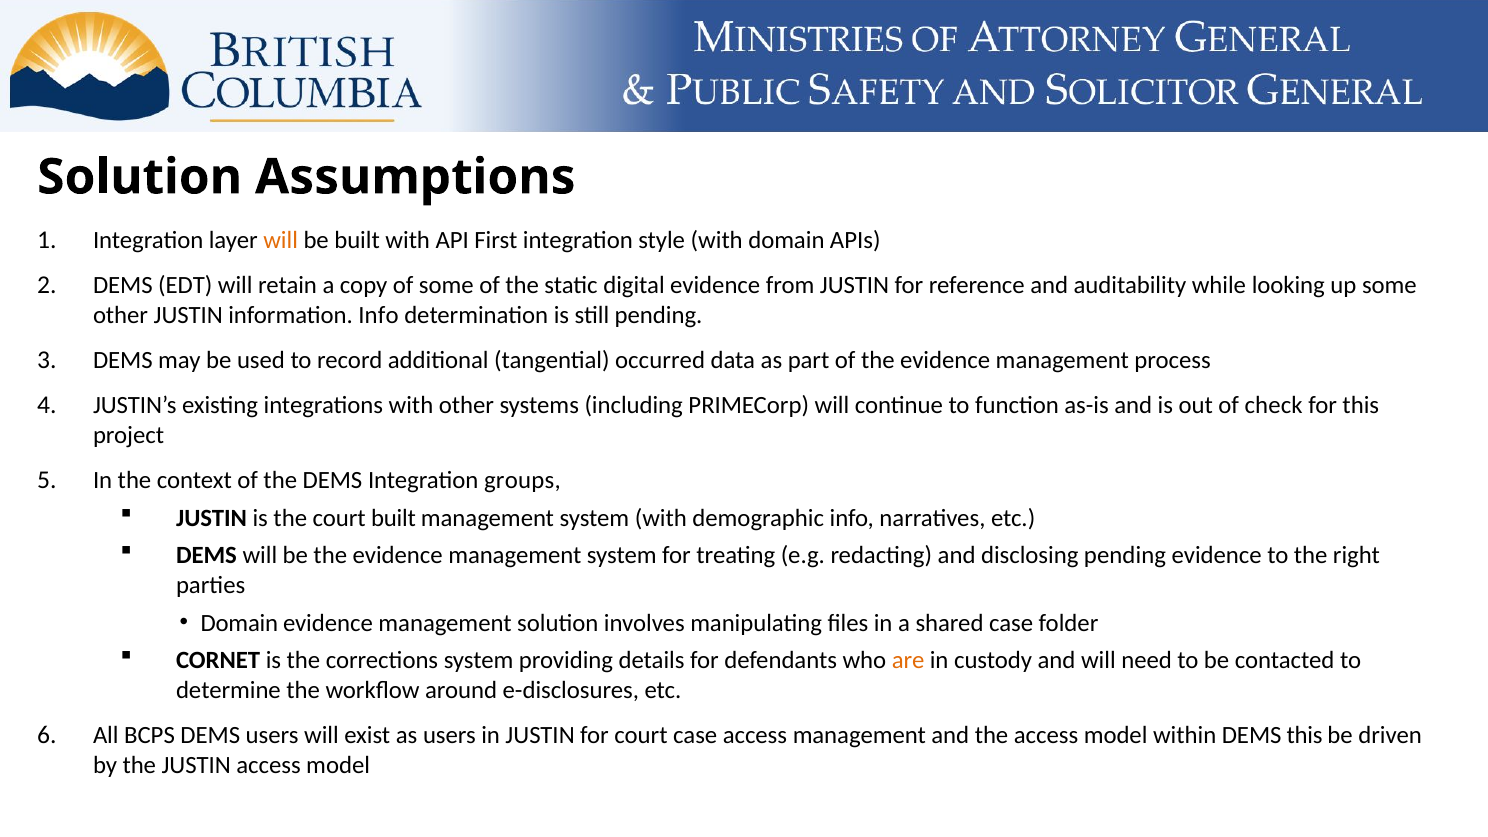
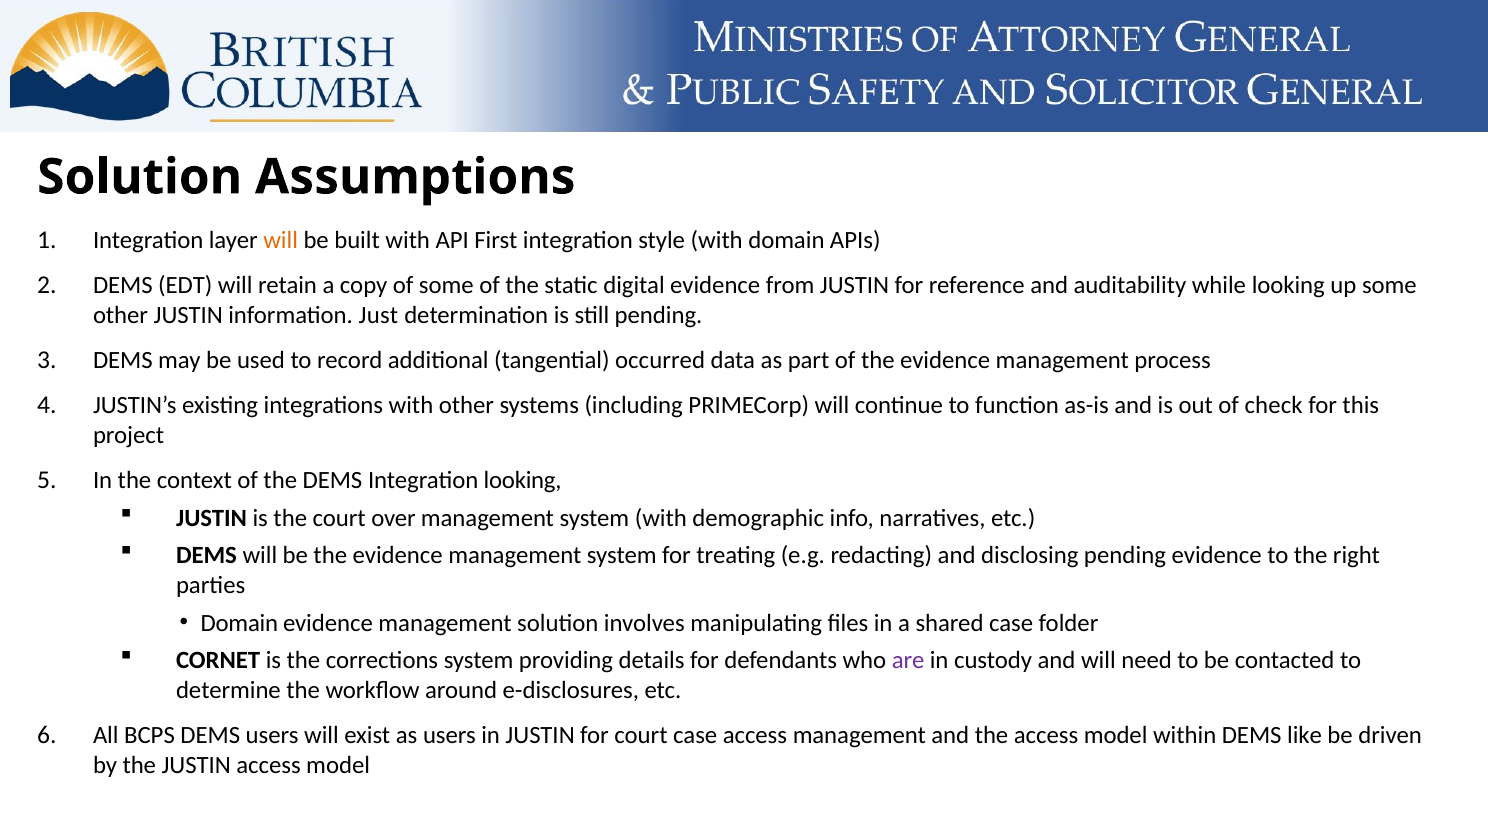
information Info: Info -> Just
Integration groups: groups -> looking
court built: built -> over
are colour: orange -> purple
DEMS this: this -> like
